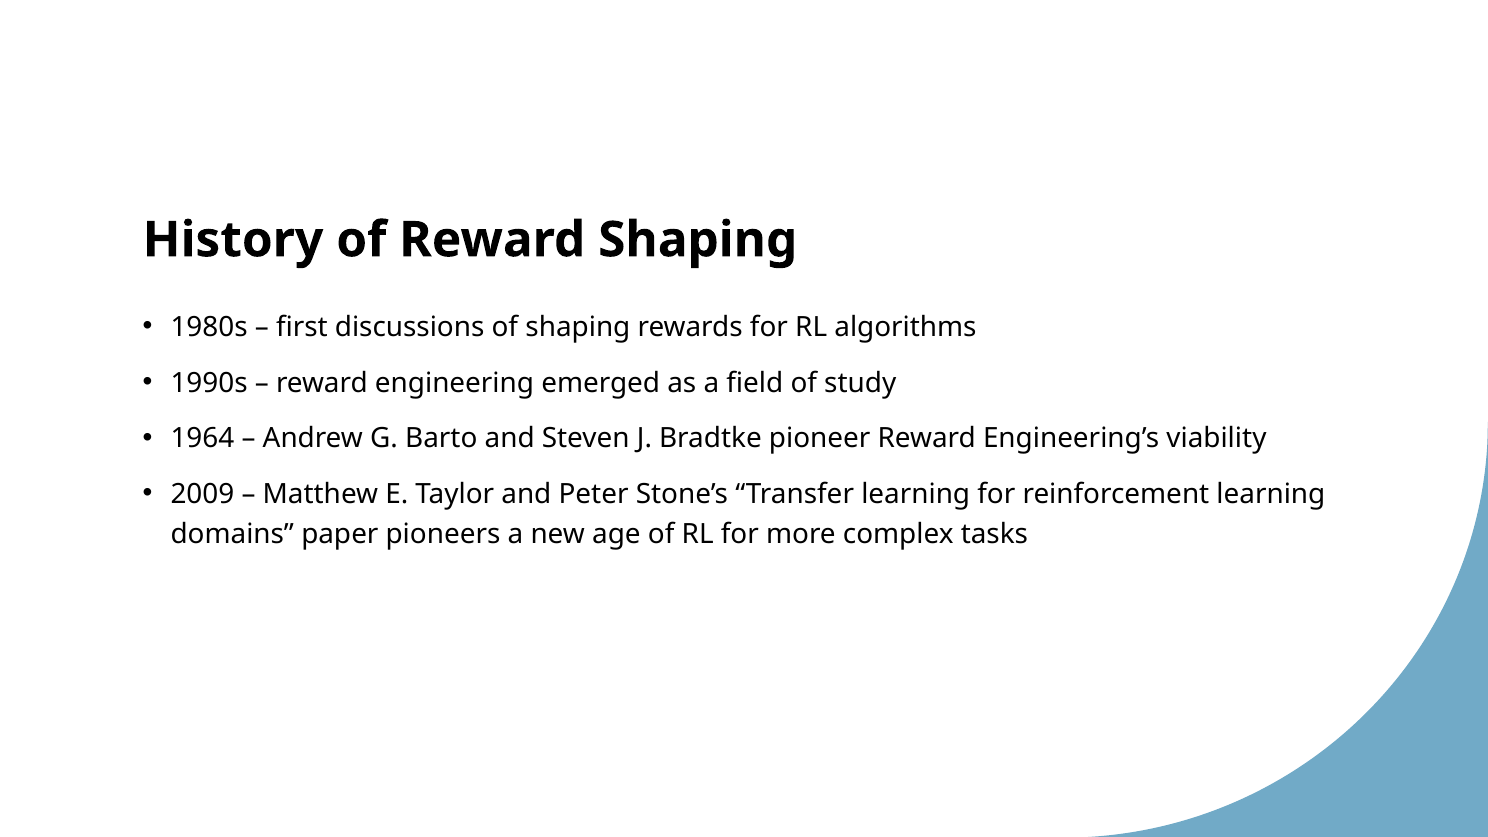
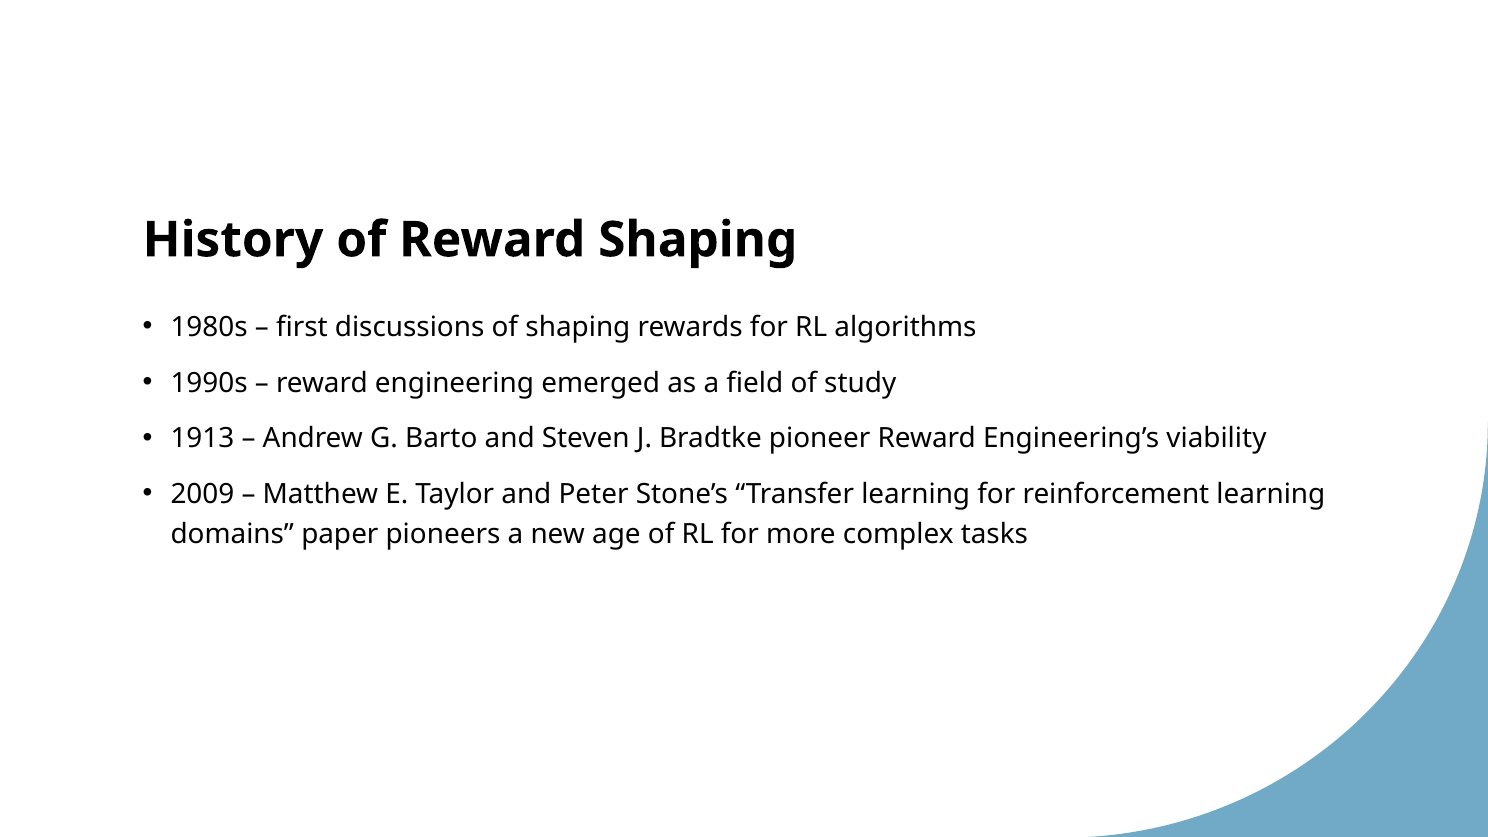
1964: 1964 -> 1913
